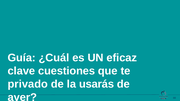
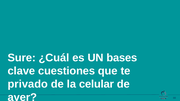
Guía: Guía -> Sure
eficaz: eficaz -> bases
usarás: usarás -> celular
